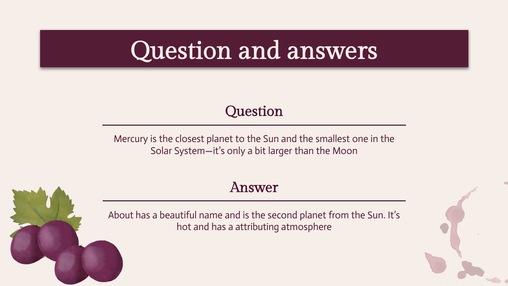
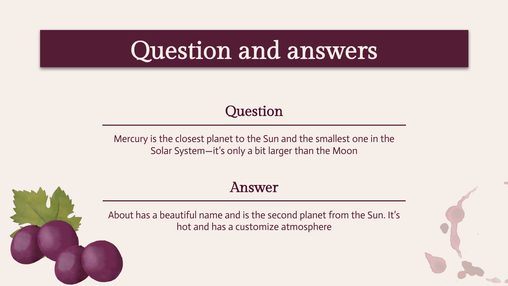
attributing: attributing -> customize
